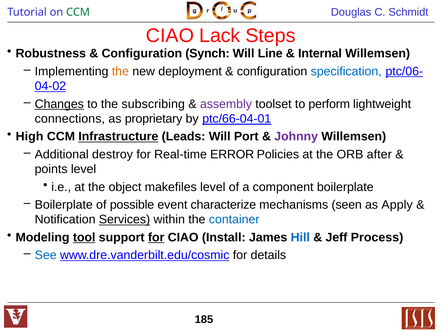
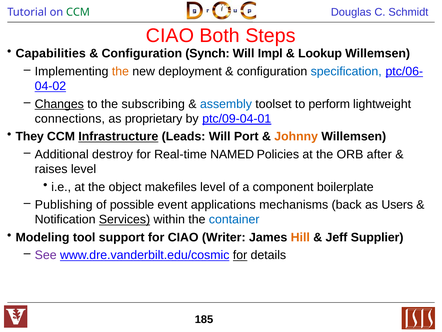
Lack: Lack -> Both
Robustness: Robustness -> Capabilities
Line: Line -> Impl
Internal: Internal -> Lookup
assembly colour: purple -> blue
ptc/66-04-01: ptc/66-04-01 -> ptc/09-04-01
High: High -> They
Johnny colour: purple -> orange
ERROR: ERROR -> NAMED
points: points -> raises
Boilerplate at (64, 205): Boilerplate -> Publishing
characterize: characterize -> applications
seen: seen -> back
Apply: Apply -> Users
tool underline: present -> none
for at (156, 237) underline: present -> none
Install: Install -> Writer
Hill colour: blue -> orange
Process: Process -> Supplier
See colour: blue -> purple
for at (240, 255) underline: none -> present
